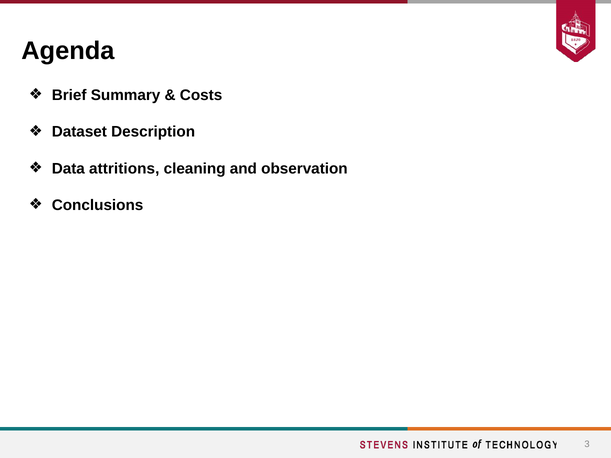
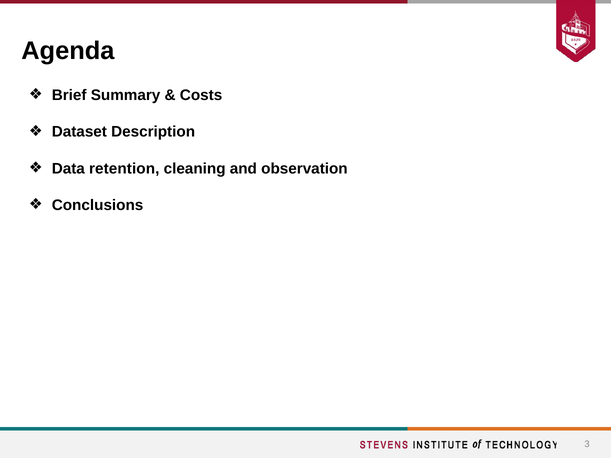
attritions: attritions -> retention
